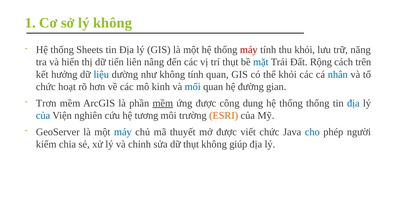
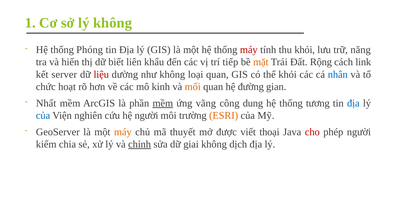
Sheets: Sheets -> Phóng
tiến: tiến -> biết
nâng: nâng -> khẩu
trí thụt: thụt -> tiếp
mặt colour: blue -> orange
trên: trên -> link
hưởng: hưởng -> server
liệu colour: blue -> red
không tính: tính -> loại
mối colour: blue -> orange
Trơn: Trơn -> Nhất
ứng được: được -> vãng
thống thống: thống -> tương
hệ tương: tương -> người
máy at (123, 132) colour: blue -> orange
viết chức: chức -> thoại
cho colour: blue -> red
chỉnh underline: none -> present
dữ thụt: thụt -> giai
giúp: giúp -> dịch
